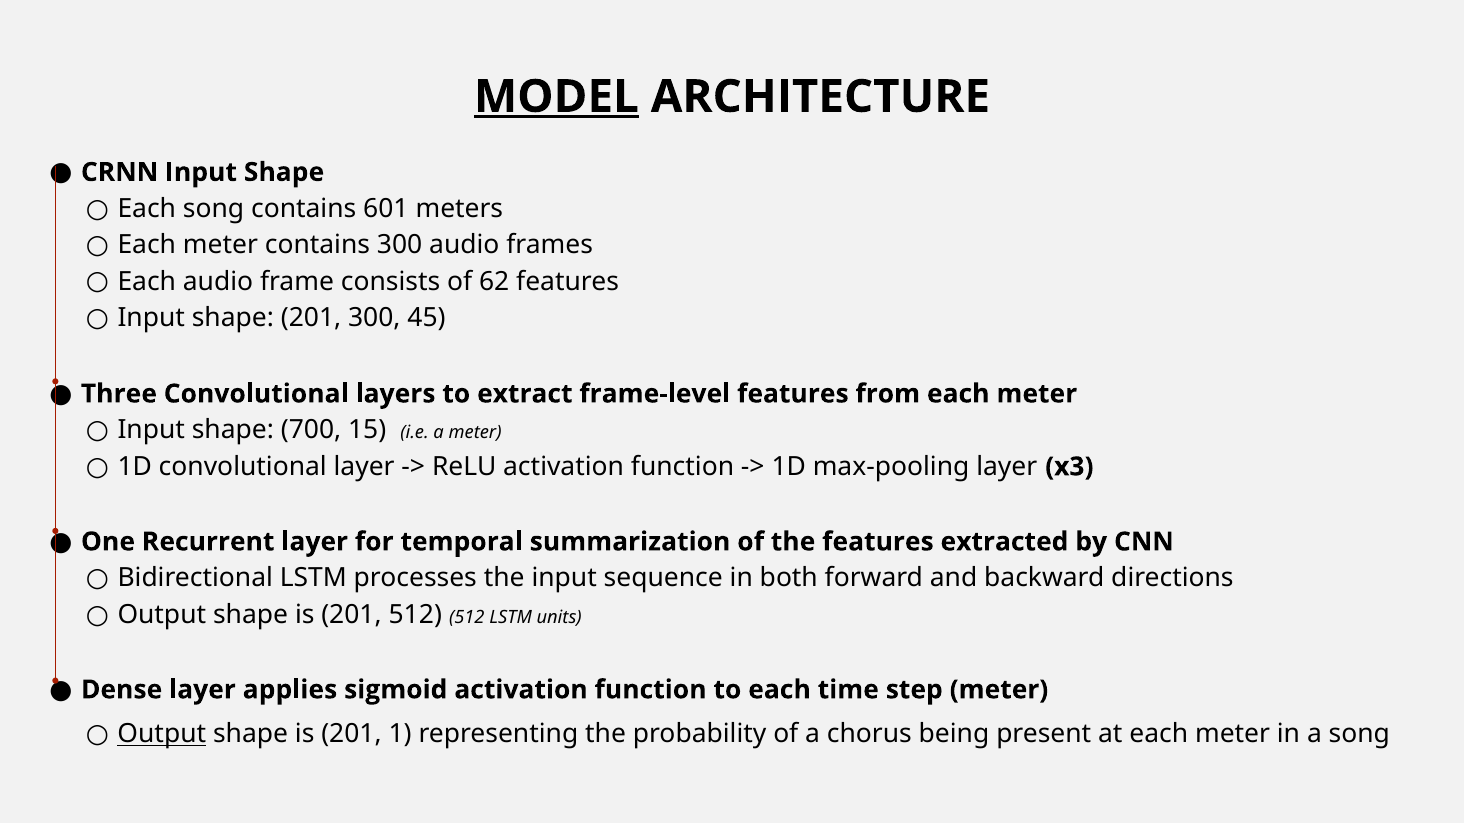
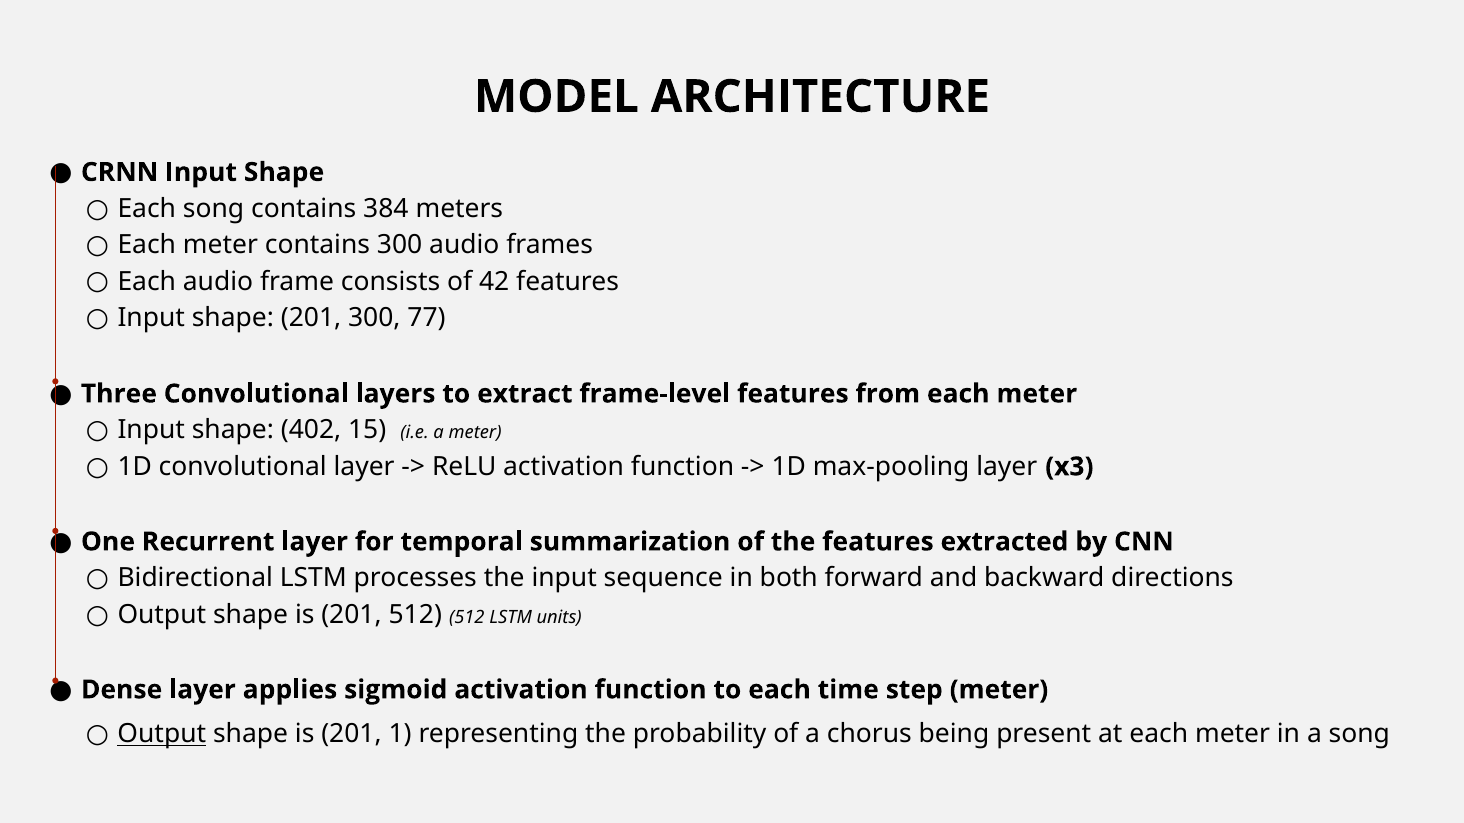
MODEL underline: present -> none
601: 601 -> 384
62: 62 -> 42
45: 45 -> 77
700: 700 -> 402
